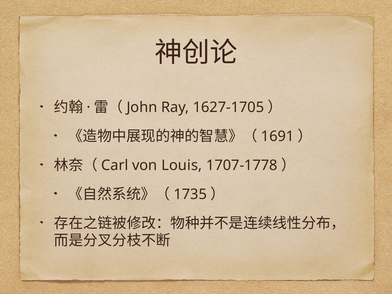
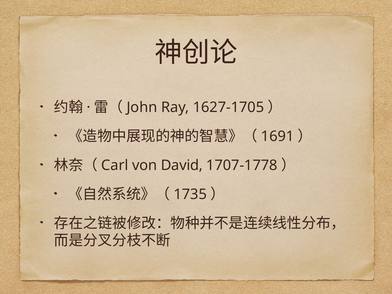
Louis: Louis -> David
